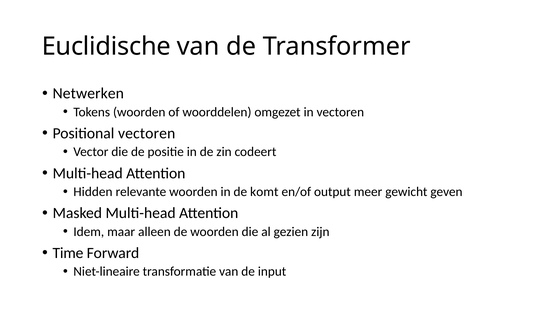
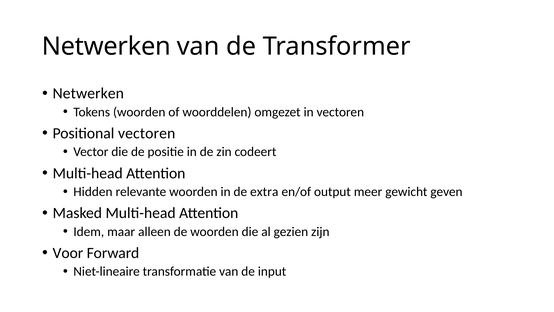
Euclidische at (106, 47): Euclidische -> Netwerken
komt: komt -> extra
Time: Time -> Voor
